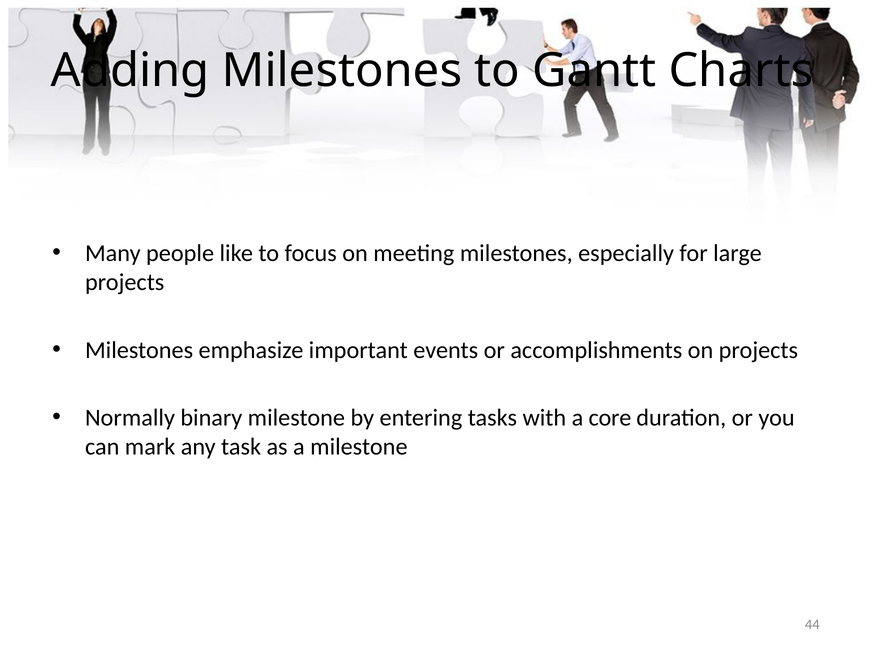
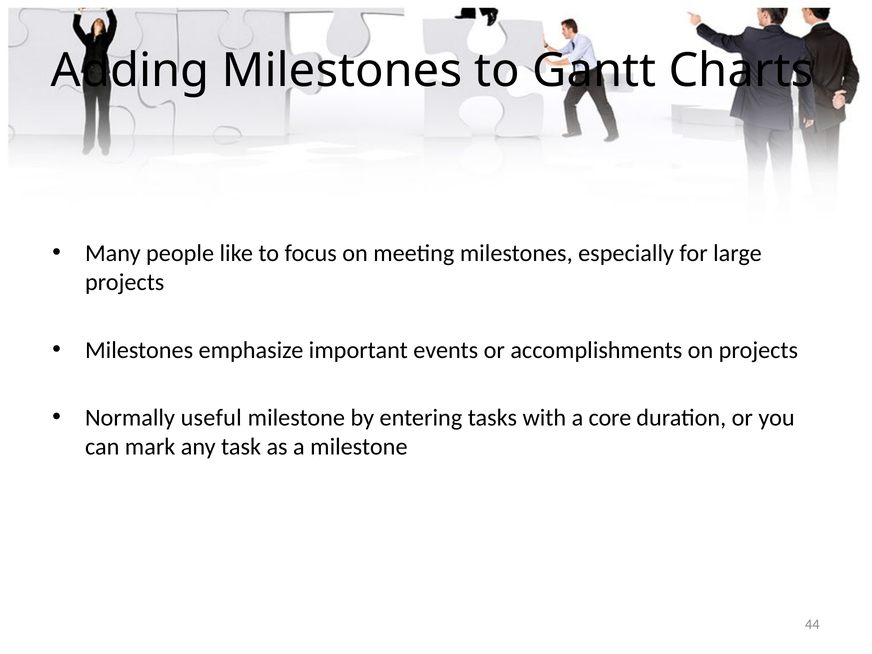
binary: binary -> useful
